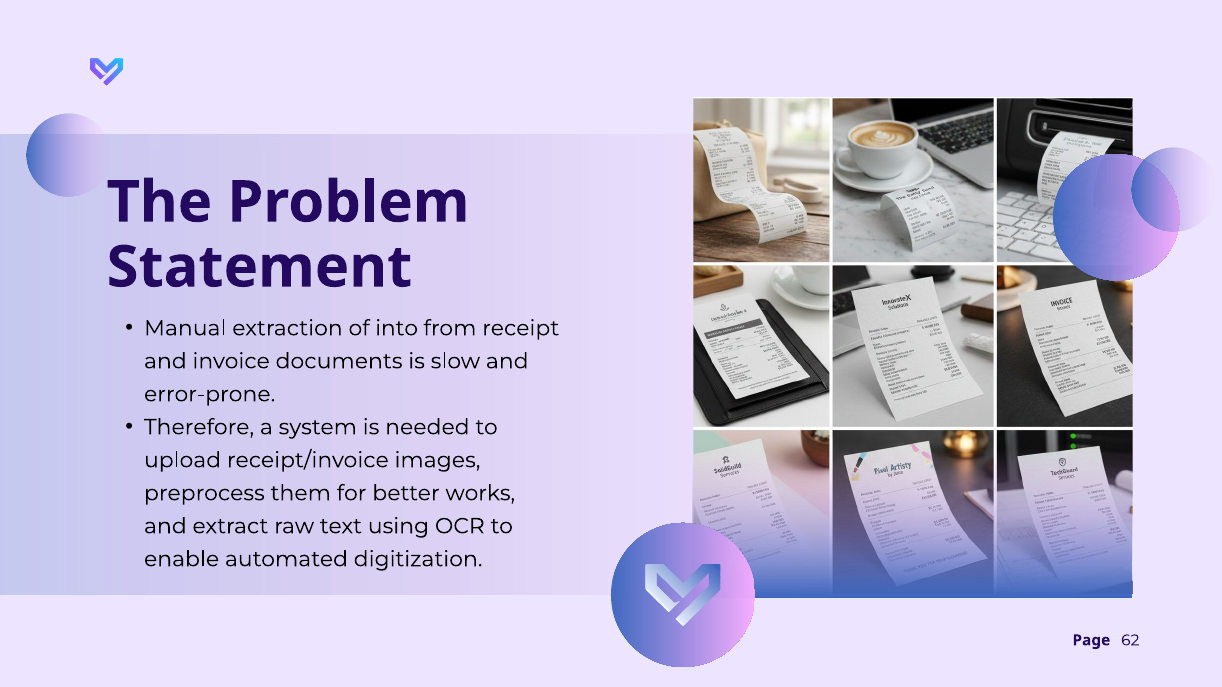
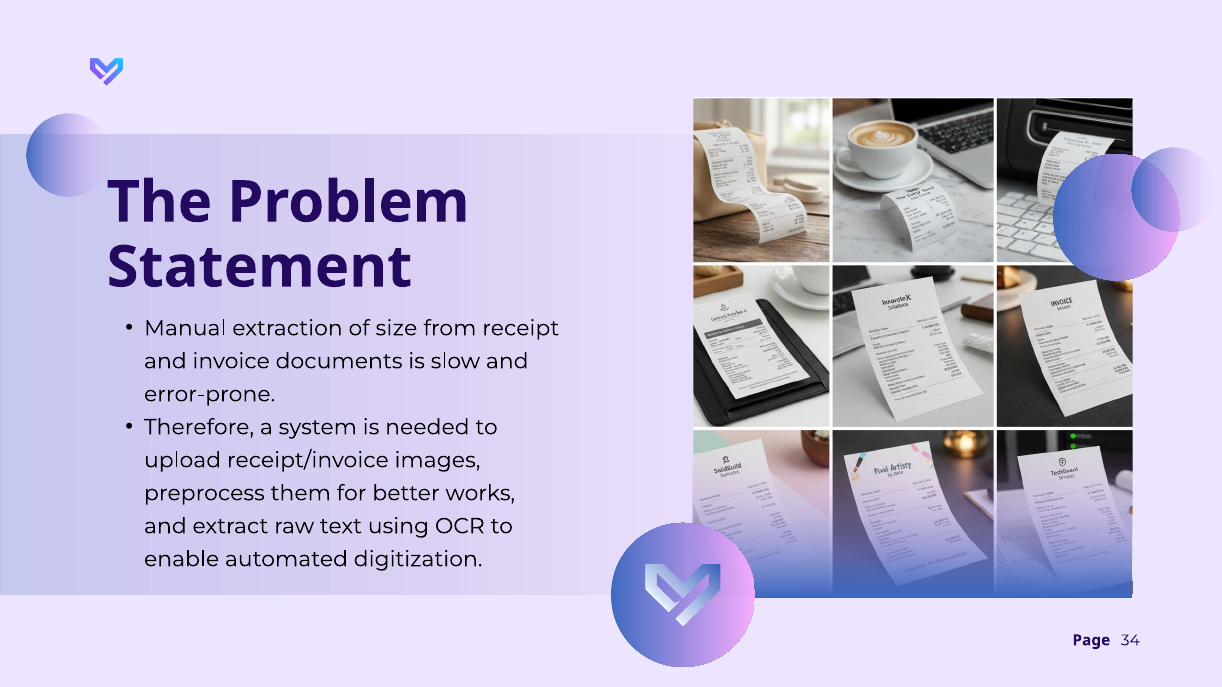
into: into -> size
62: 62 -> 34
